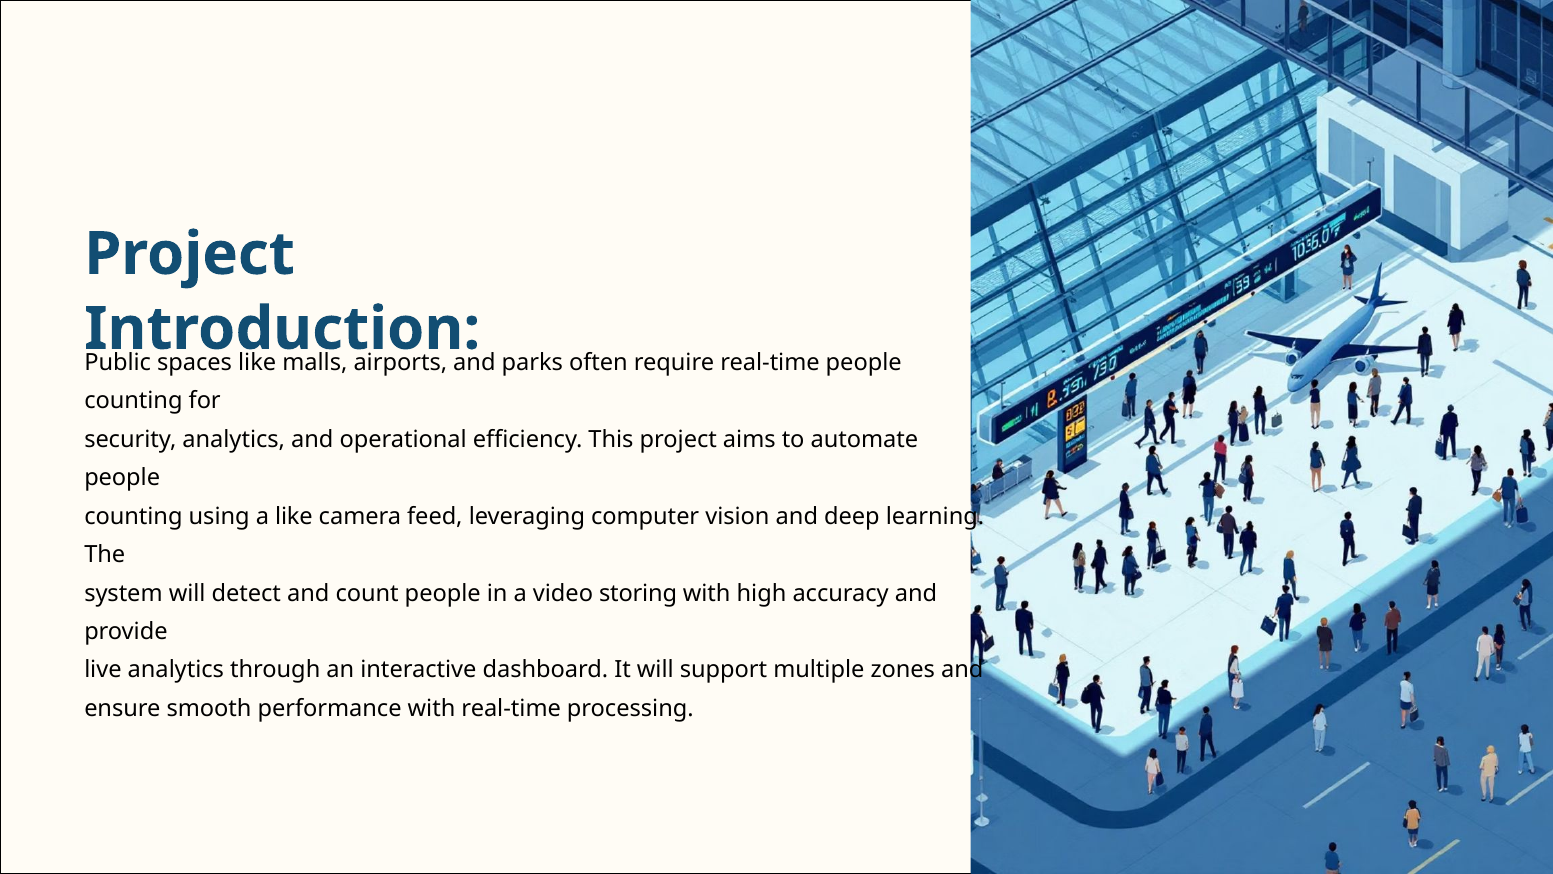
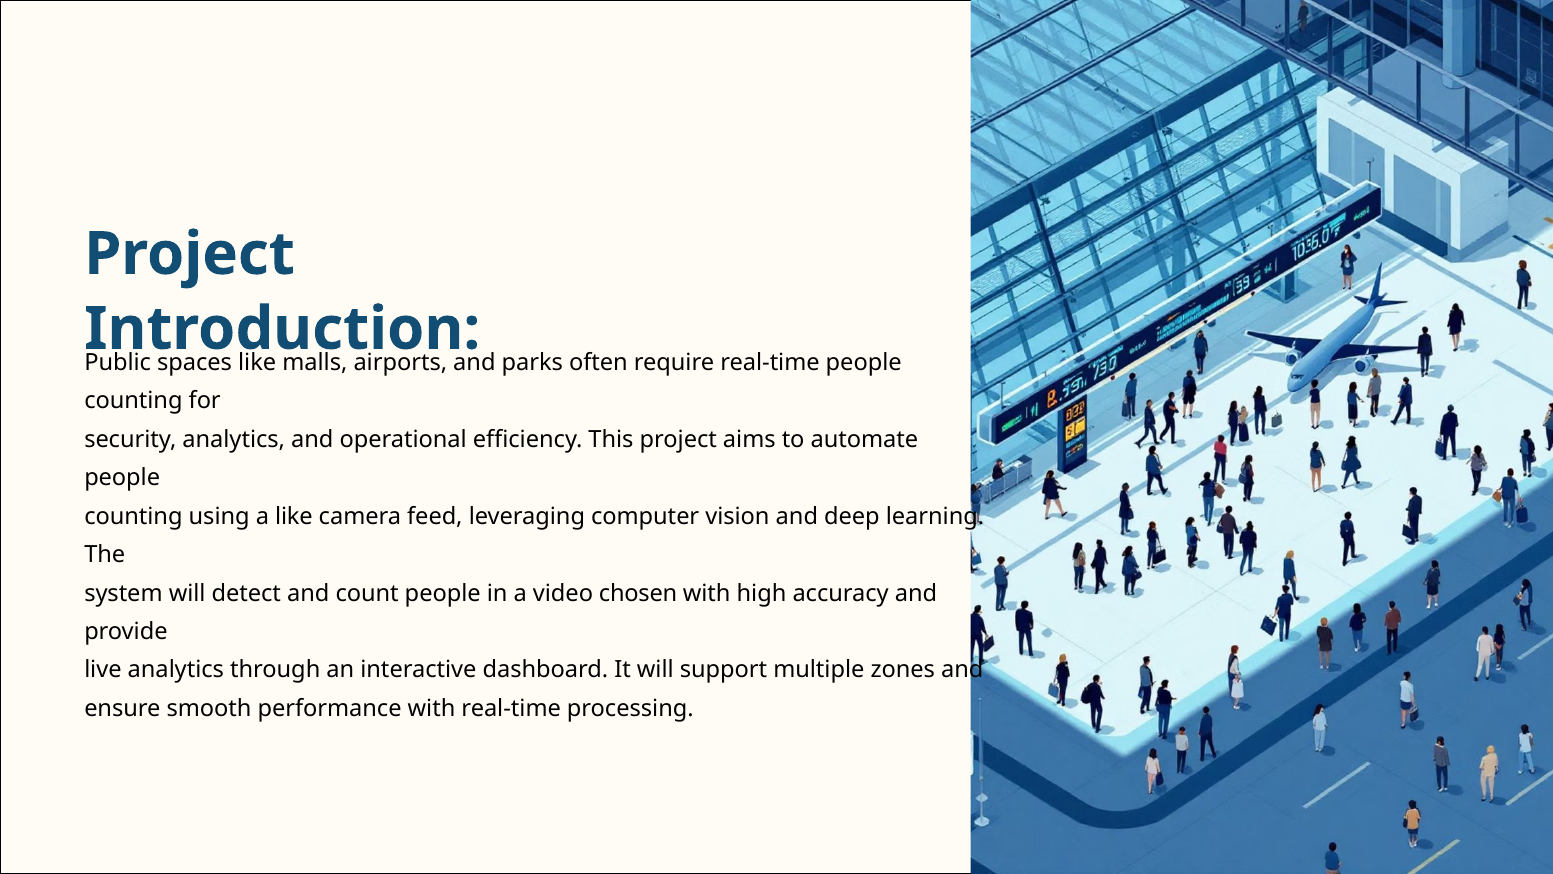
storing: storing -> chosen
